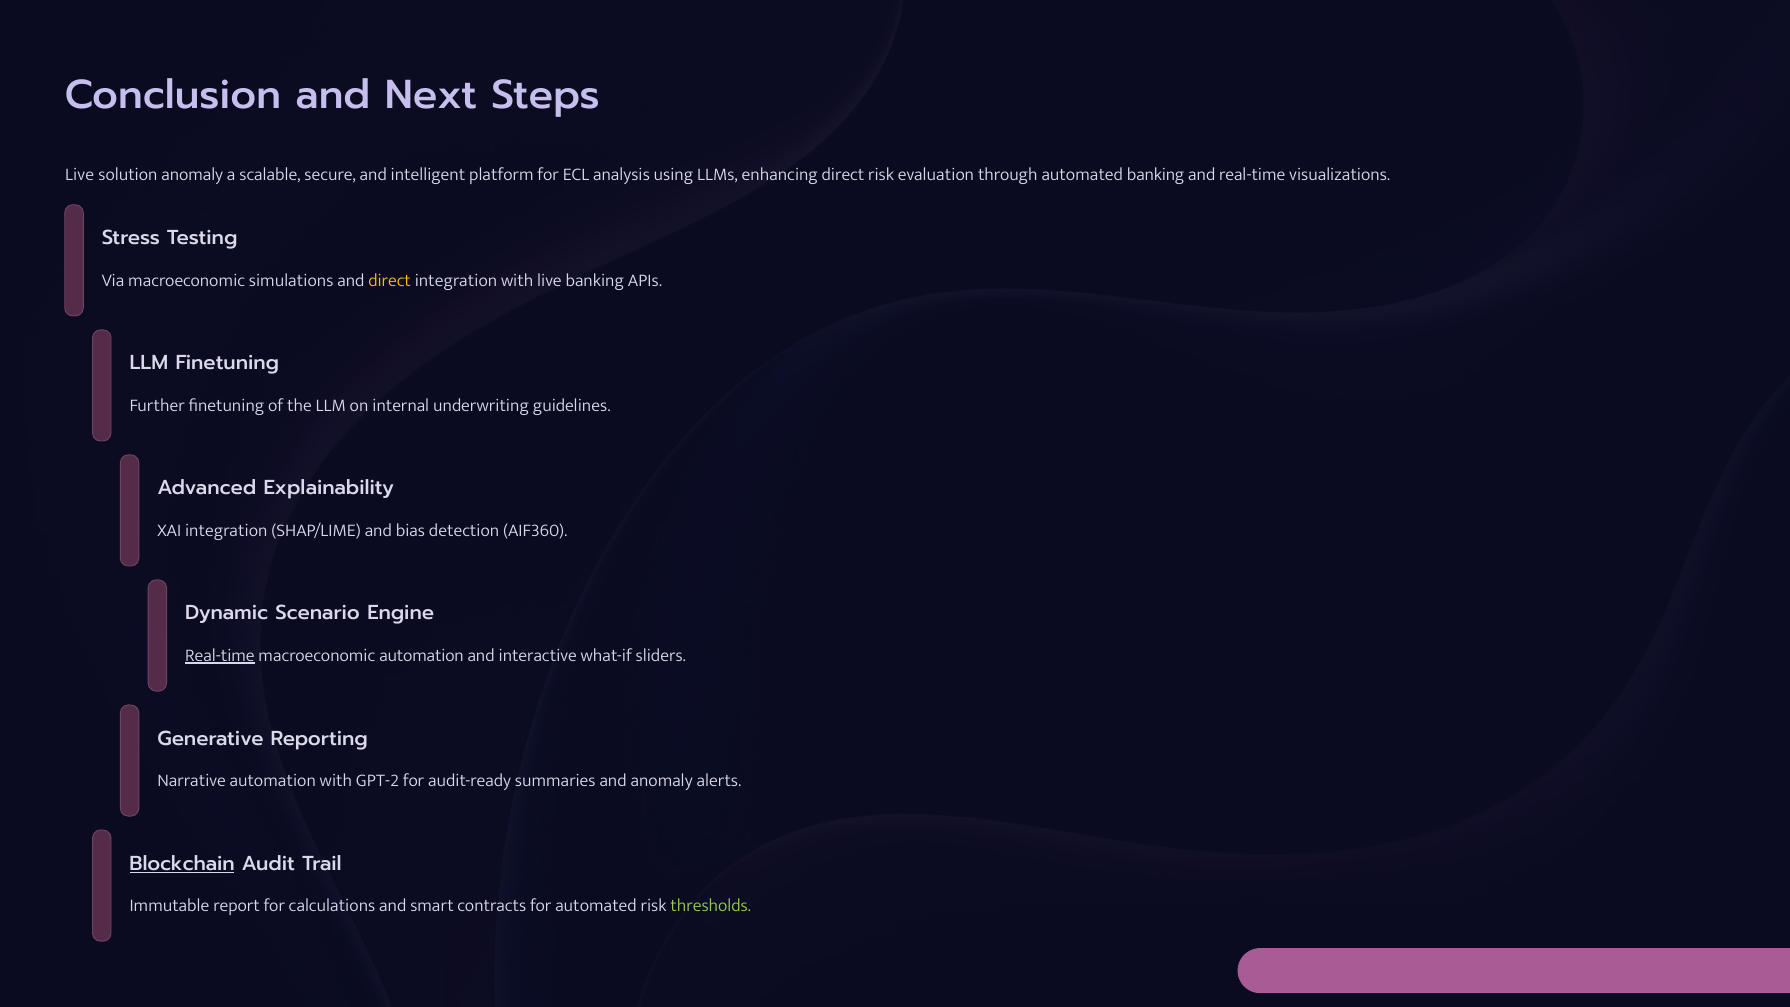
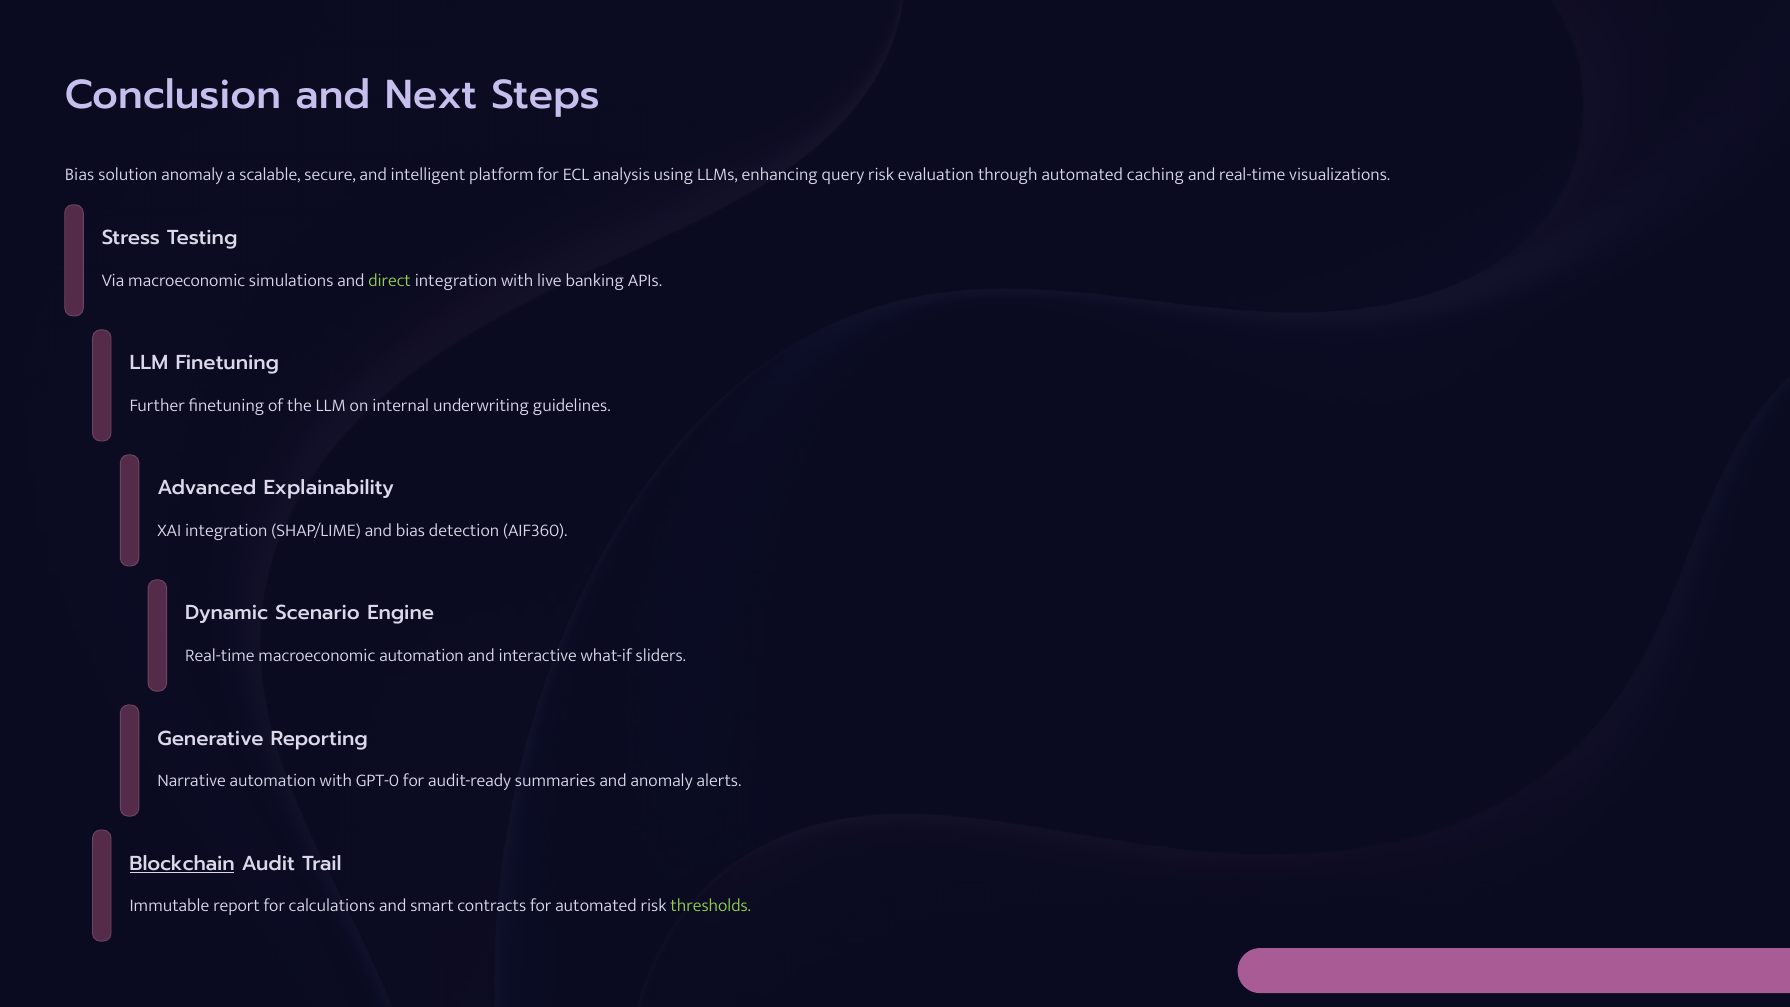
Live at (80, 174): Live -> Bias
enhancing direct: direct -> query
automated banking: banking -> caching
direct at (390, 280) colour: yellow -> light green
Real-time at (220, 655) underline: present -> none
GPT-2: GPT-2 -> GPT-0
